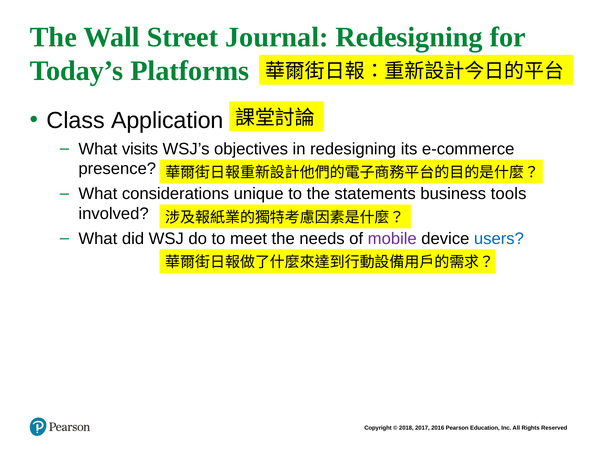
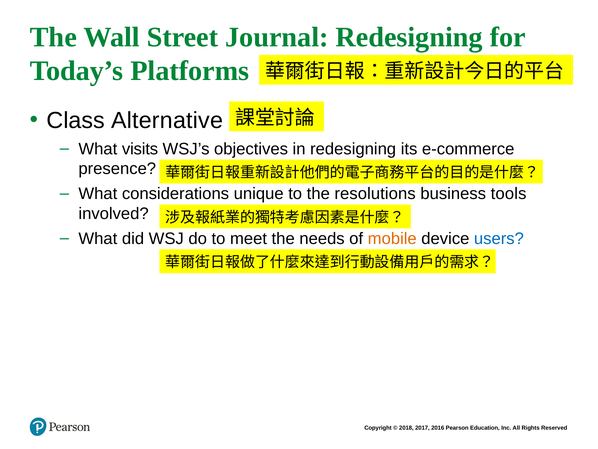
Application: Application -> Alternative
statements: statements -> resolutions
mobile colour: purple -> orange
